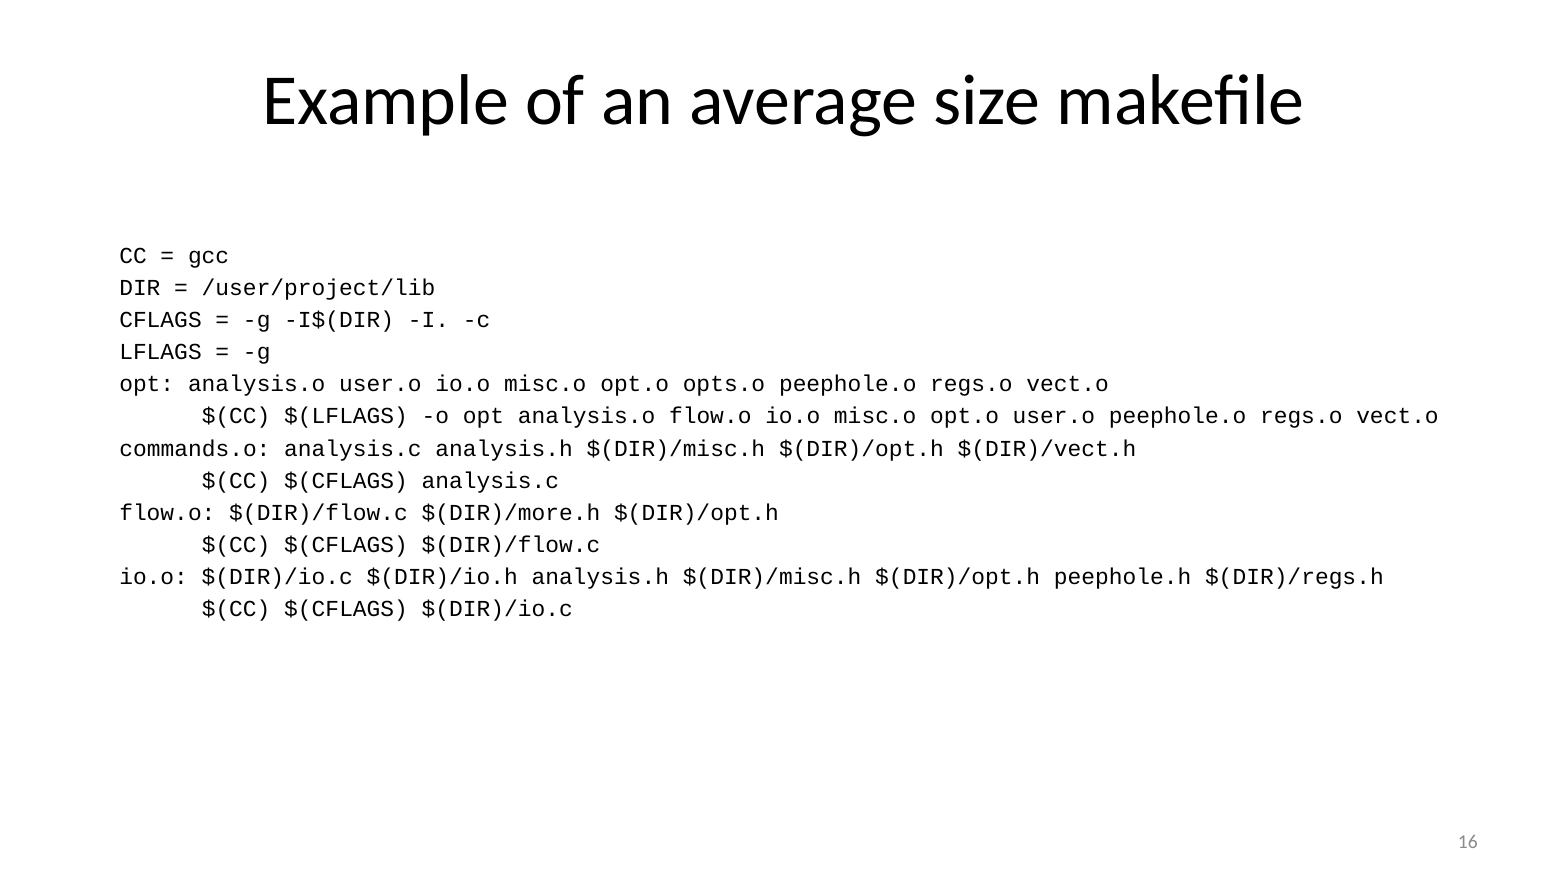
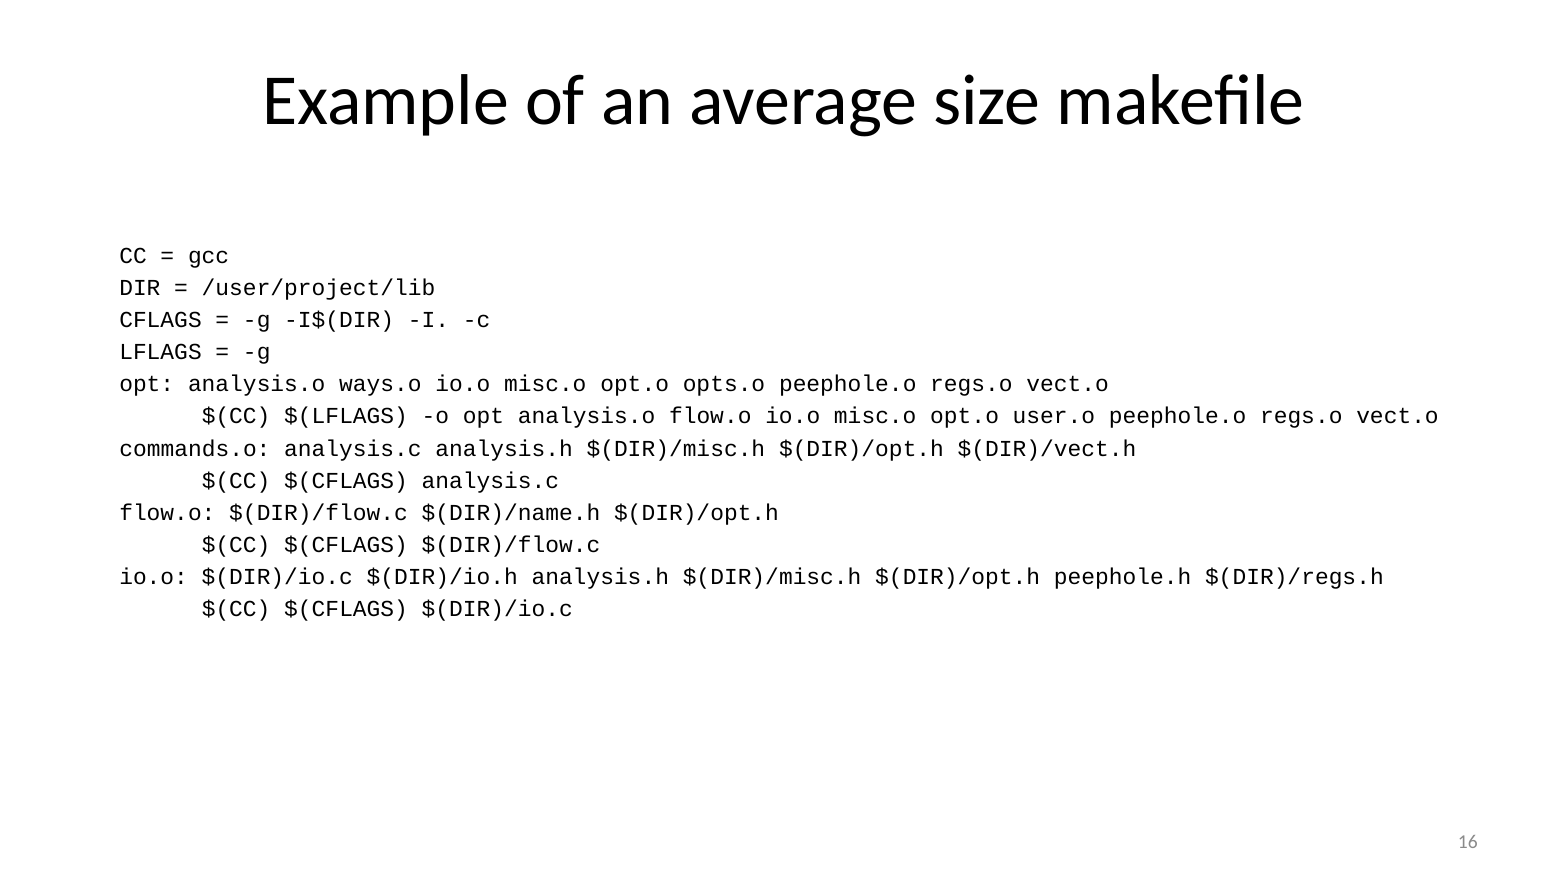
analysis.o user.o: user.o -> ways.o
$(DIR)/more.h: $(DIR)/more.h -> $(DIR)/name.h
